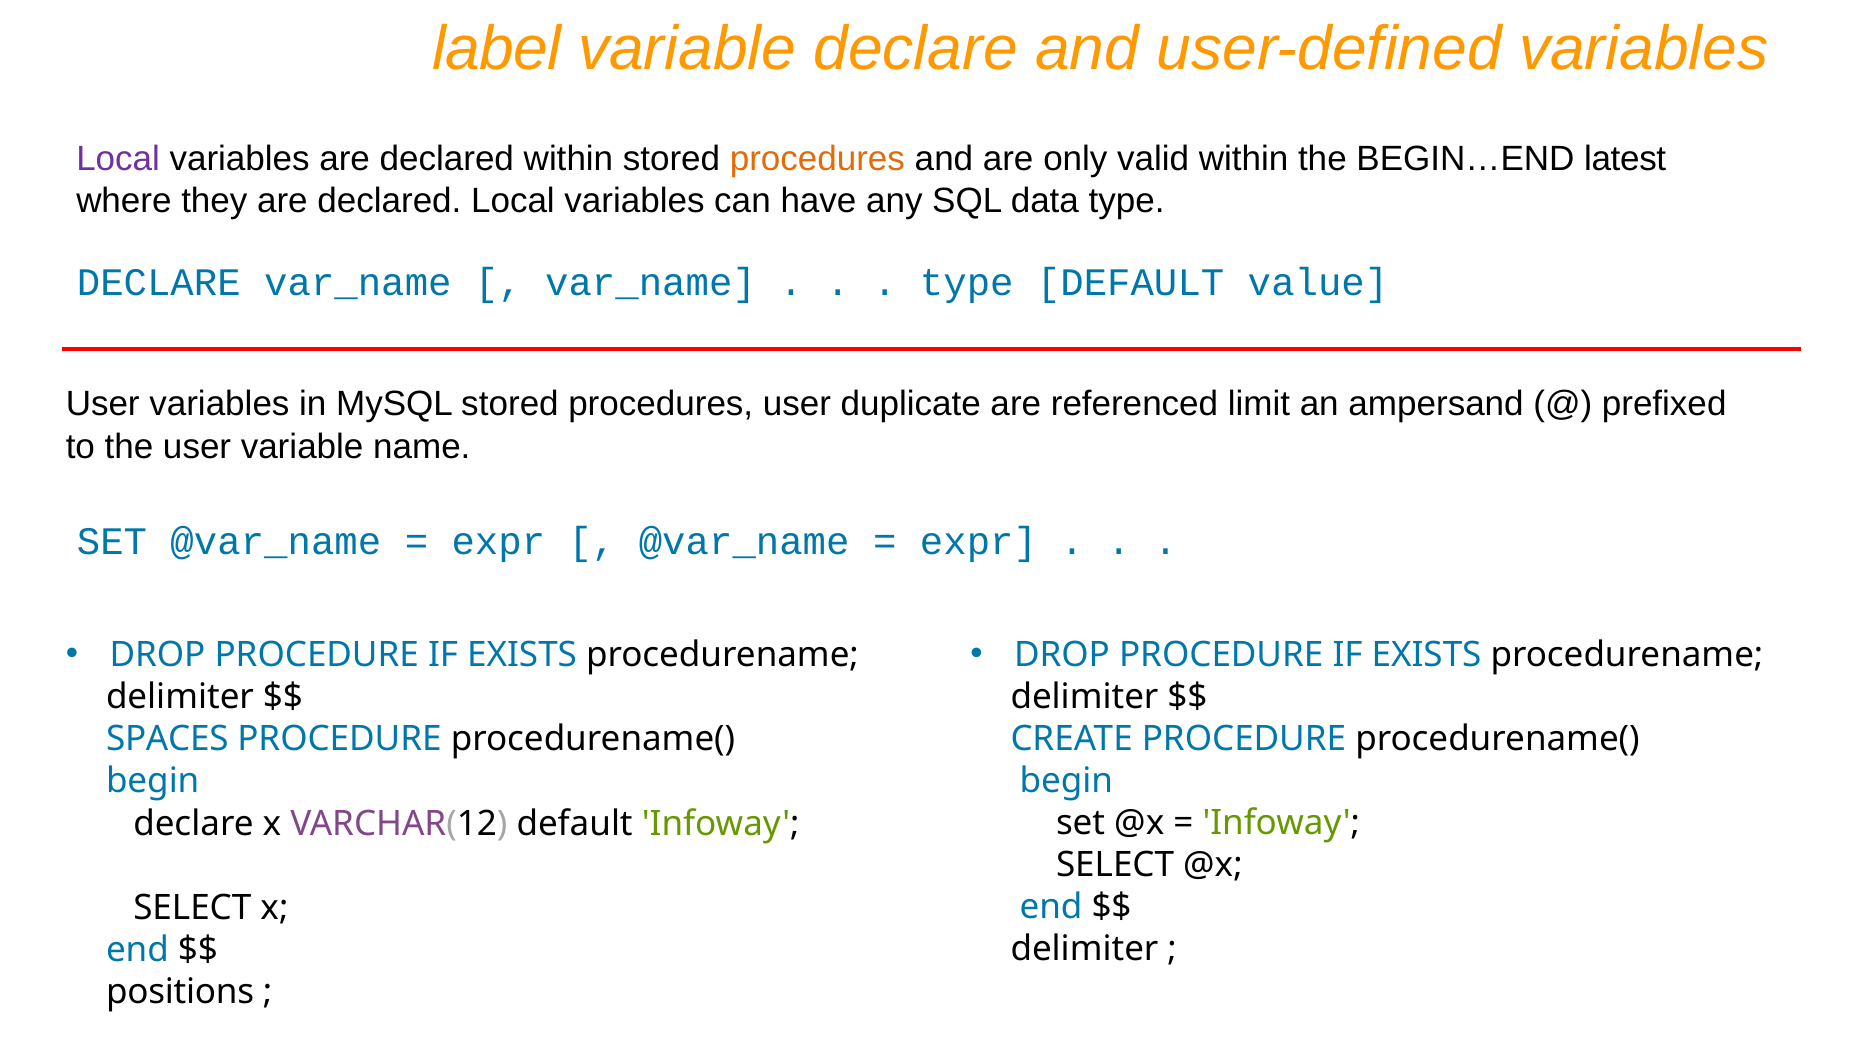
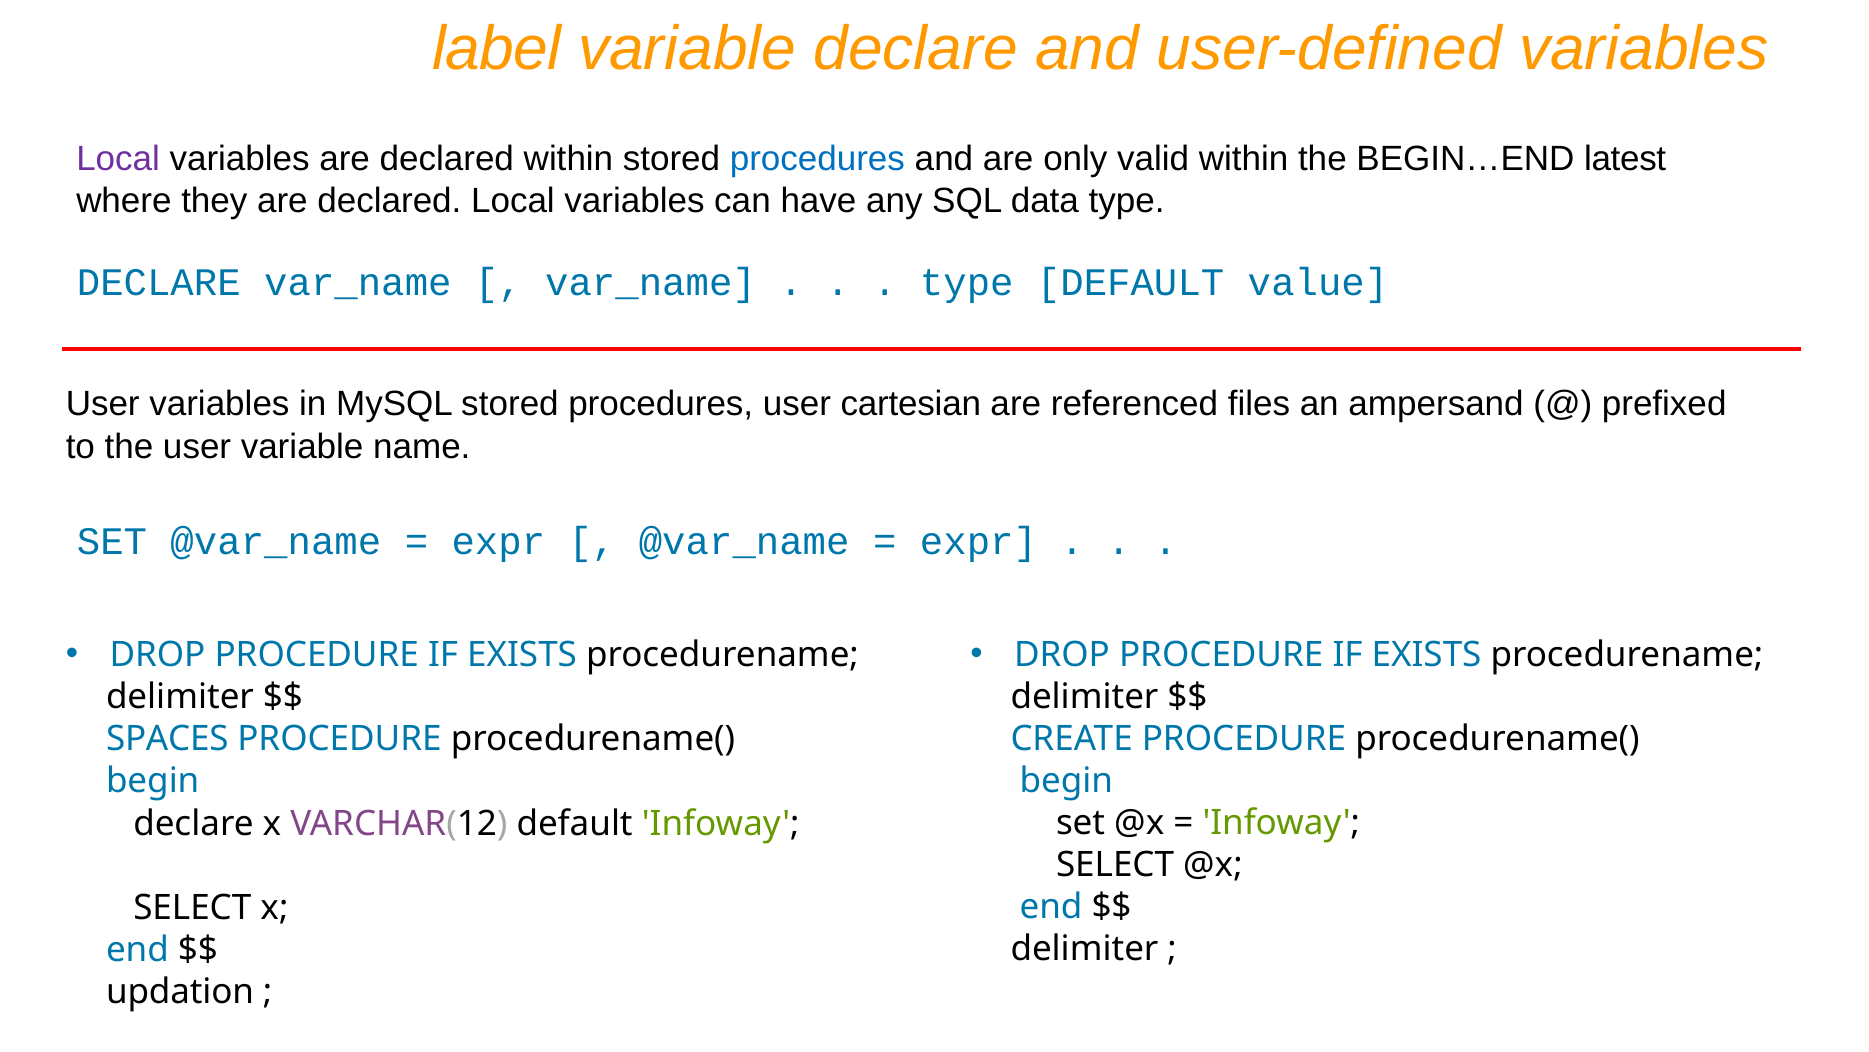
procedures at (817, 159) colour: orange -> blue
duplicate: duplicate -> cartesian
limit: limit -> files
positions: positions -> updation
